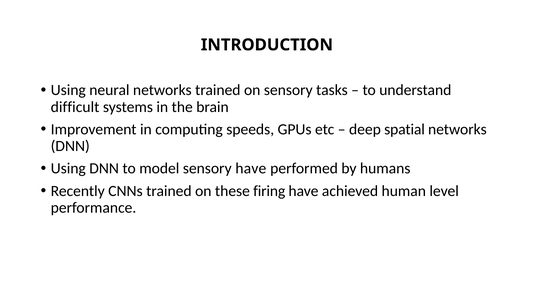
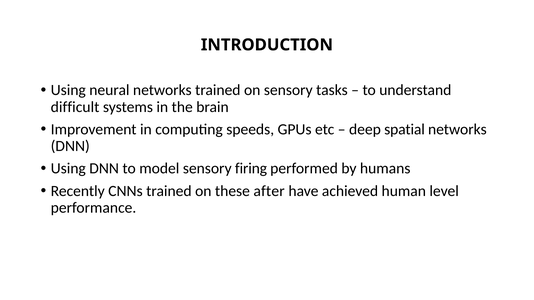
sensory have: have -> firing
firing: firing -> after
